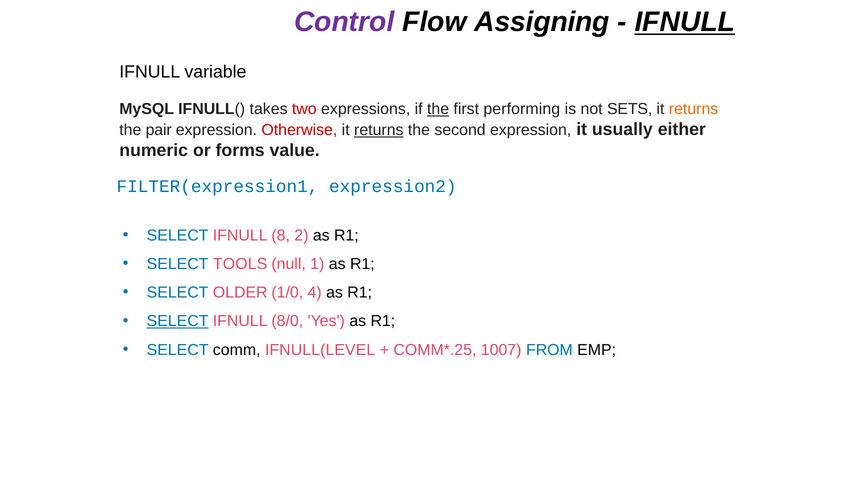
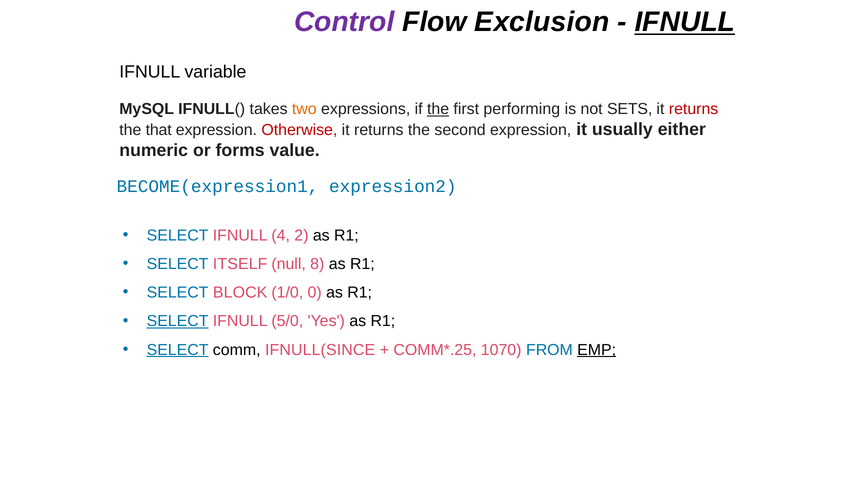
Assigning: Assigning -> Exclusion
two colour: red -> orange
returns at (694, 109) colour: orange -> red
pair: pair -> that
returns at (379, 130) underline: present -> none
FILTER(expression1: FILTER(expression1 -> BECOME(expression1
8: 8 -> 4
TOOLS: TOOLS -> ITSELF
1: 1 -> 8
OLDER: OLDER -> BLOCK
4: 4 -> 0
8/0: 8/0 -> 5/0
SELECT at (178, 350) underline: none -> present
IFNULL(LEVEL: IFNULL(LEVEL -> IFNULL(SINCE
1007: 1007 -> 1070
EMP underline: none -> present
